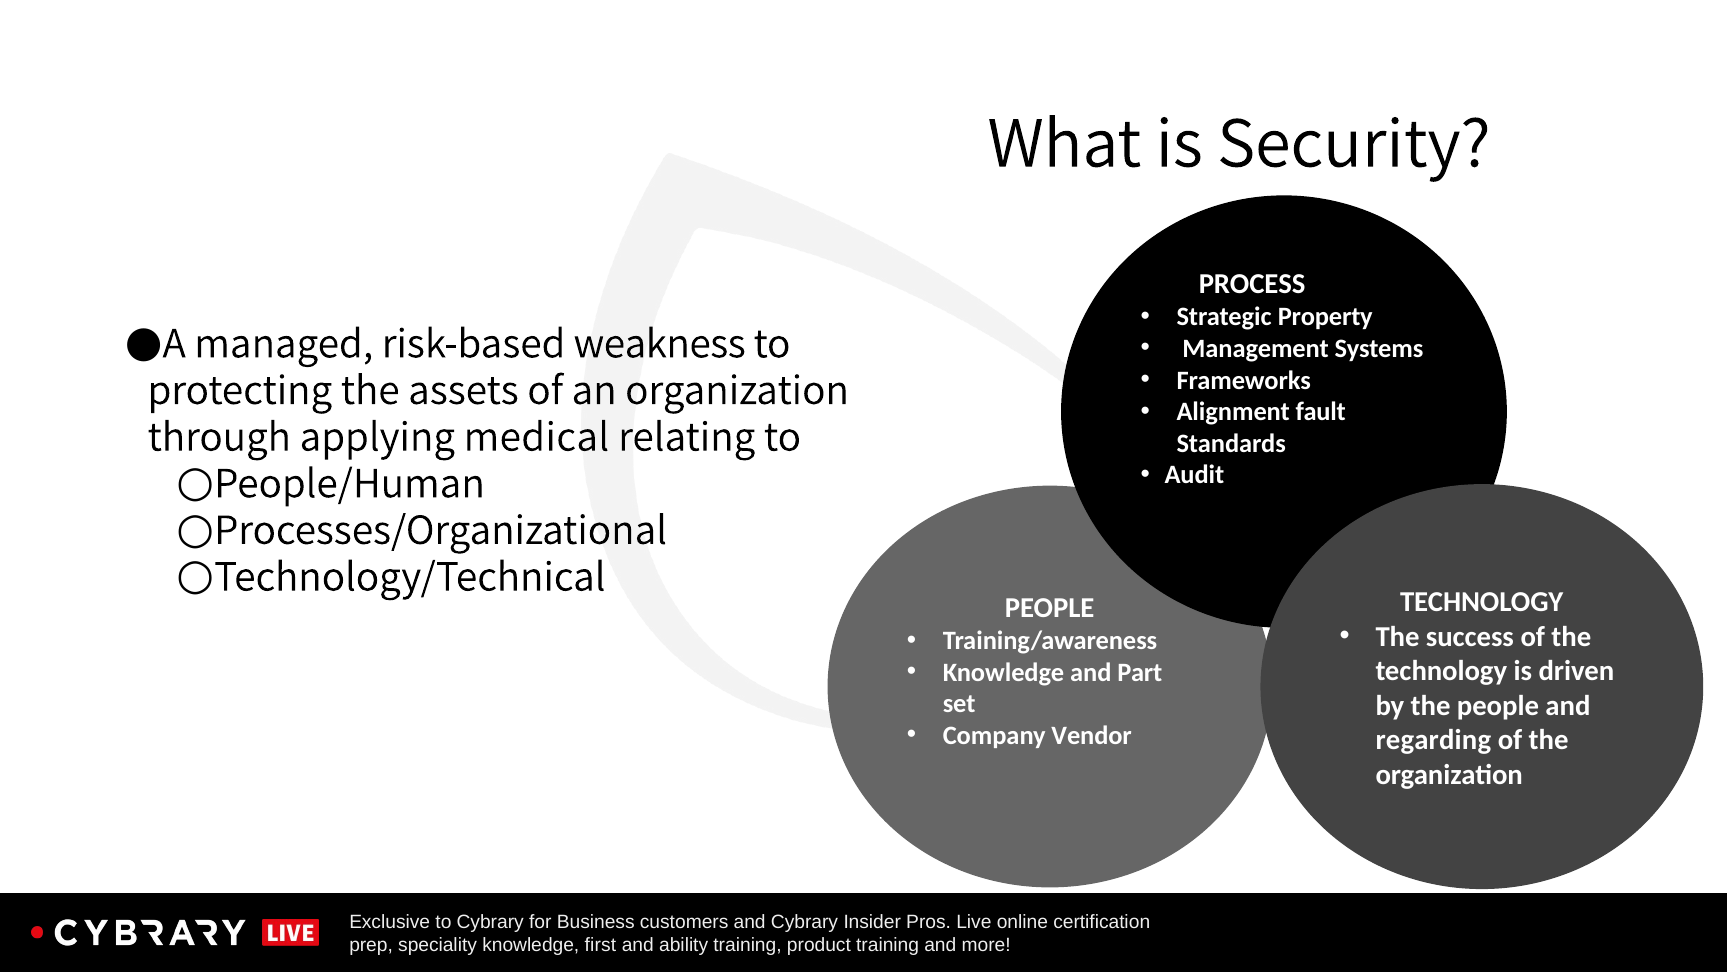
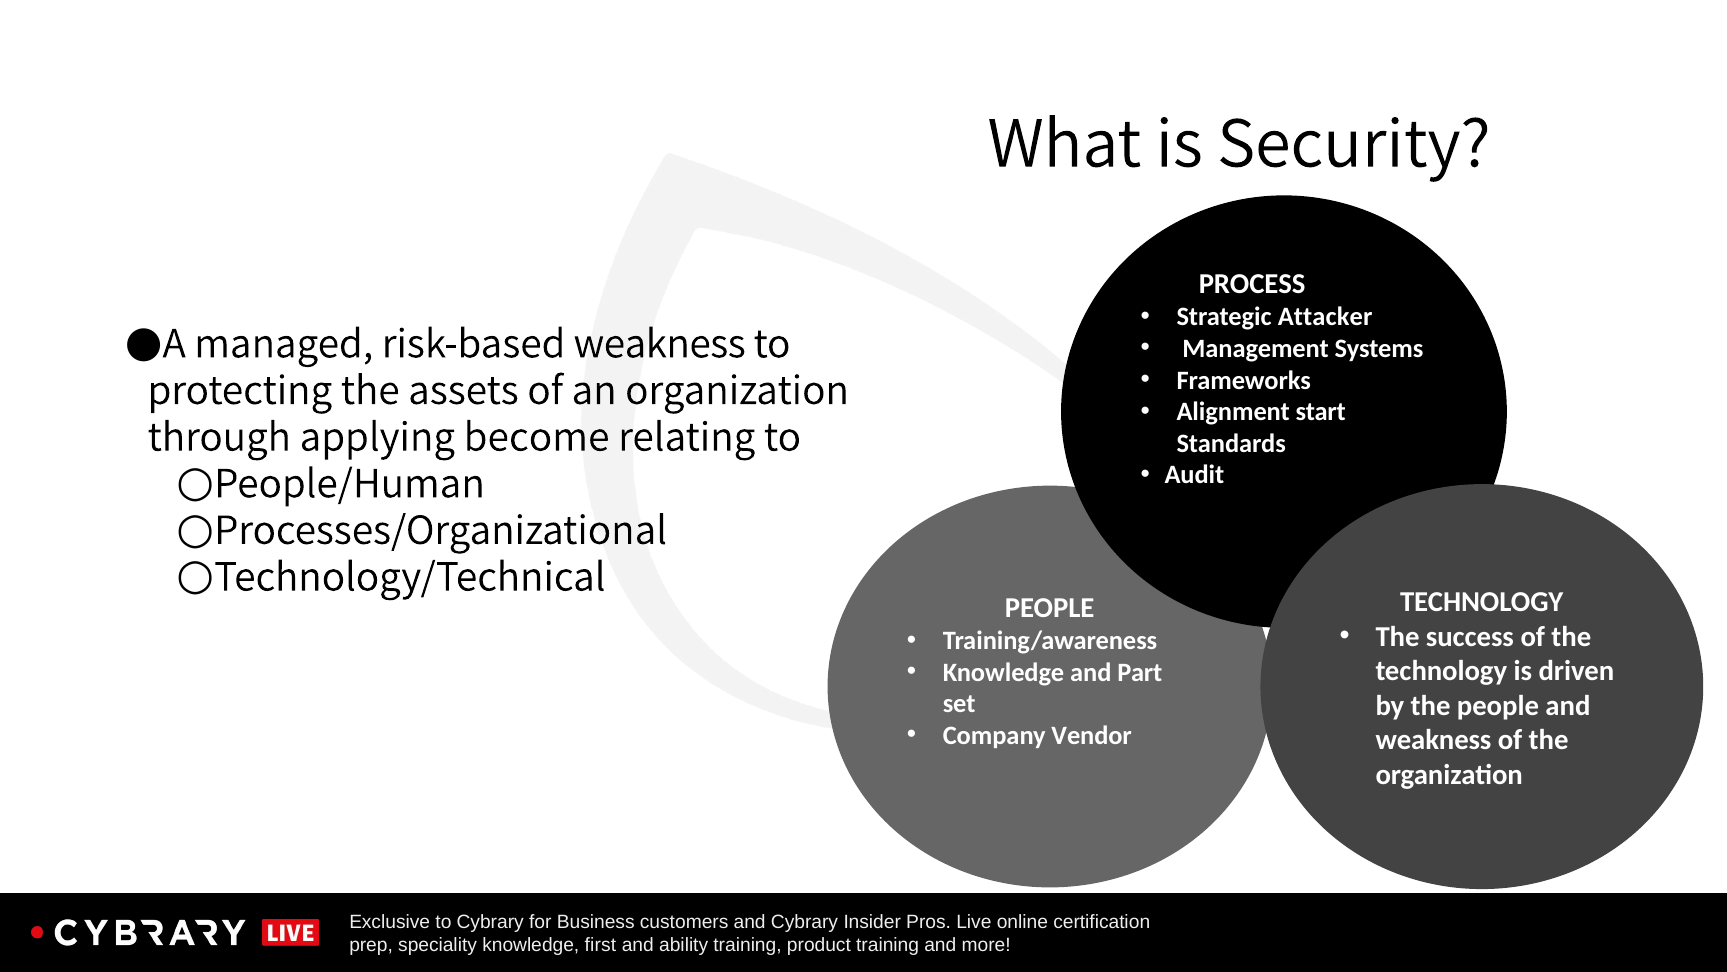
Property: Property -> Attacker
fault: fault -> start
medical: medical -> become
regarding at (1433, 740): regarding -> weakness
